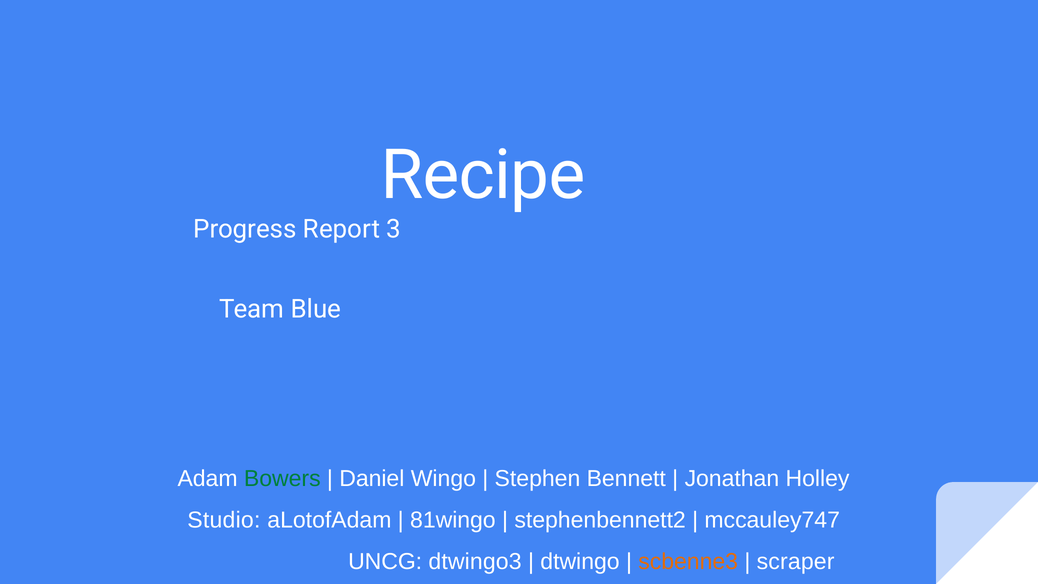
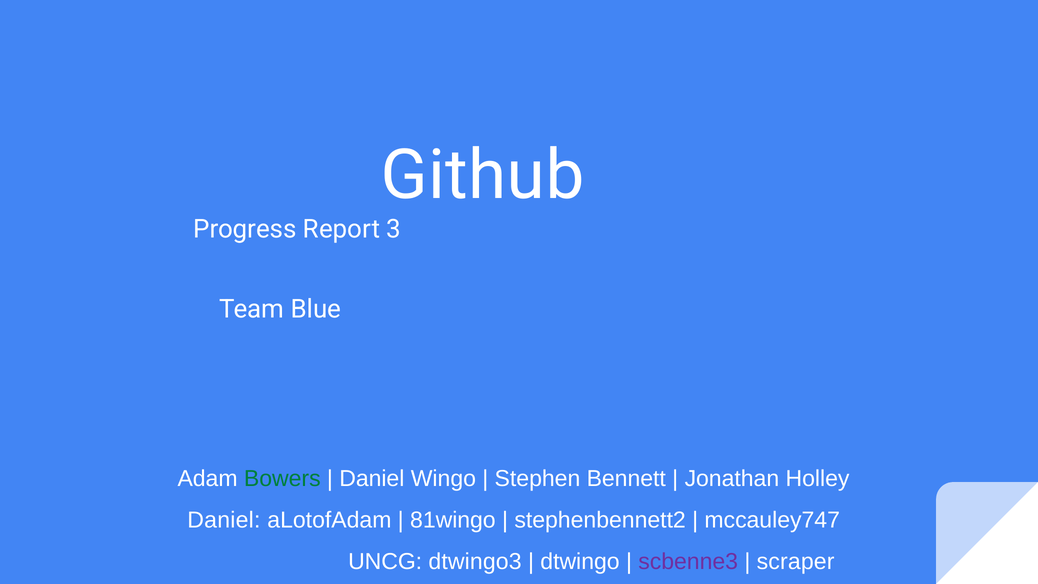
Recipe: Recipe -> Github
Studio at (224, 520): Studio -> Daniel
scbenne3 colour: orange -> purple
